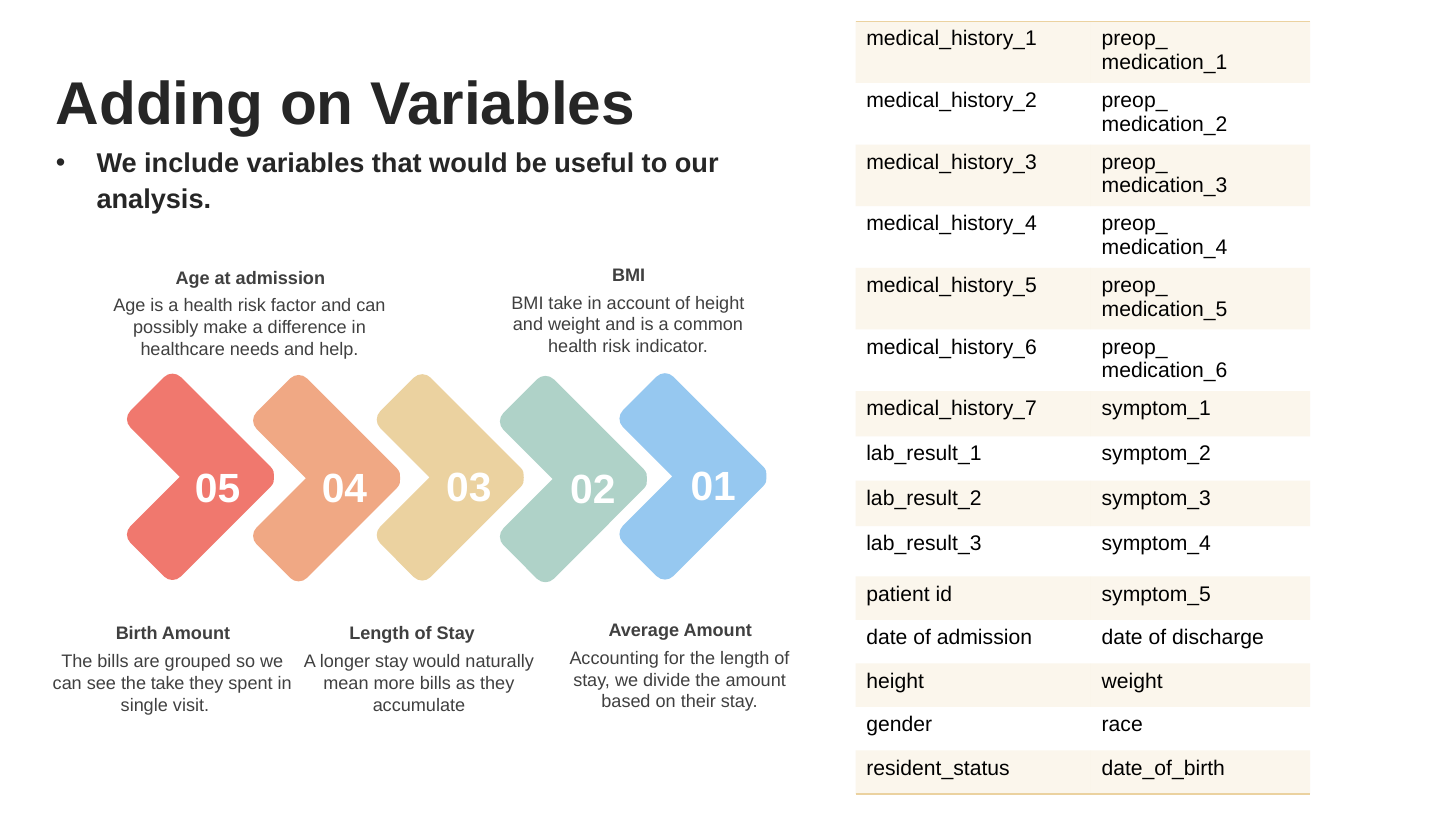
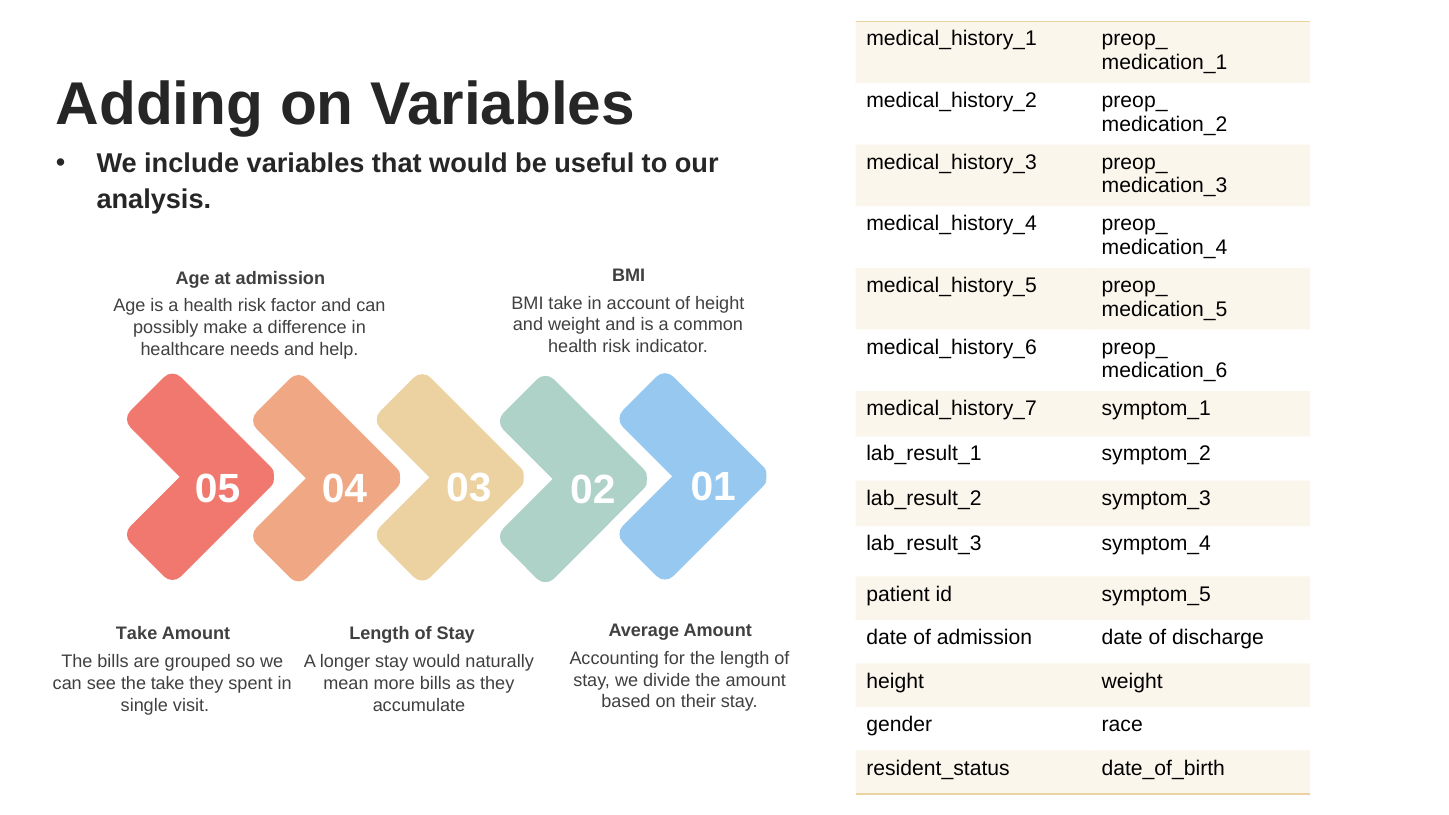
Birth at (137, 634): Birth -> Take
